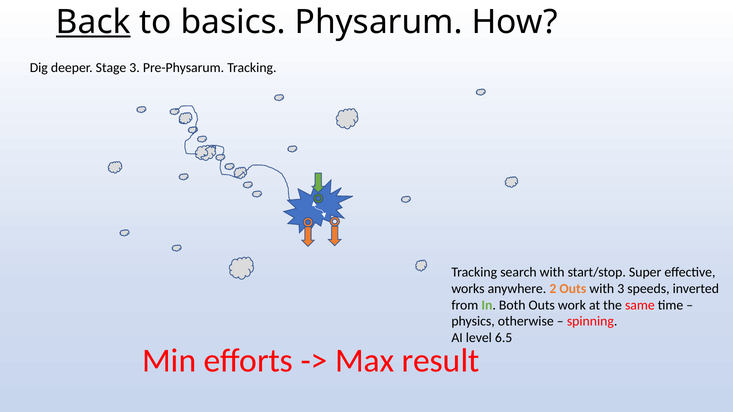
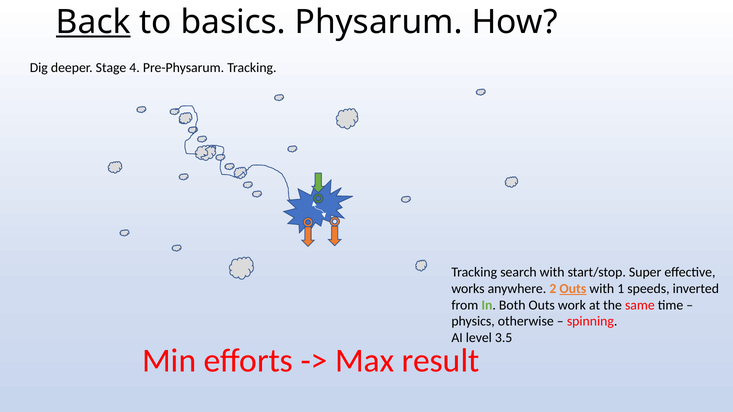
Stage 3: 3 -> 4
Outs at (573, 289) underline: none -> present
with 3: 3 -> 1
6.5: 6.5 -> 3.5
